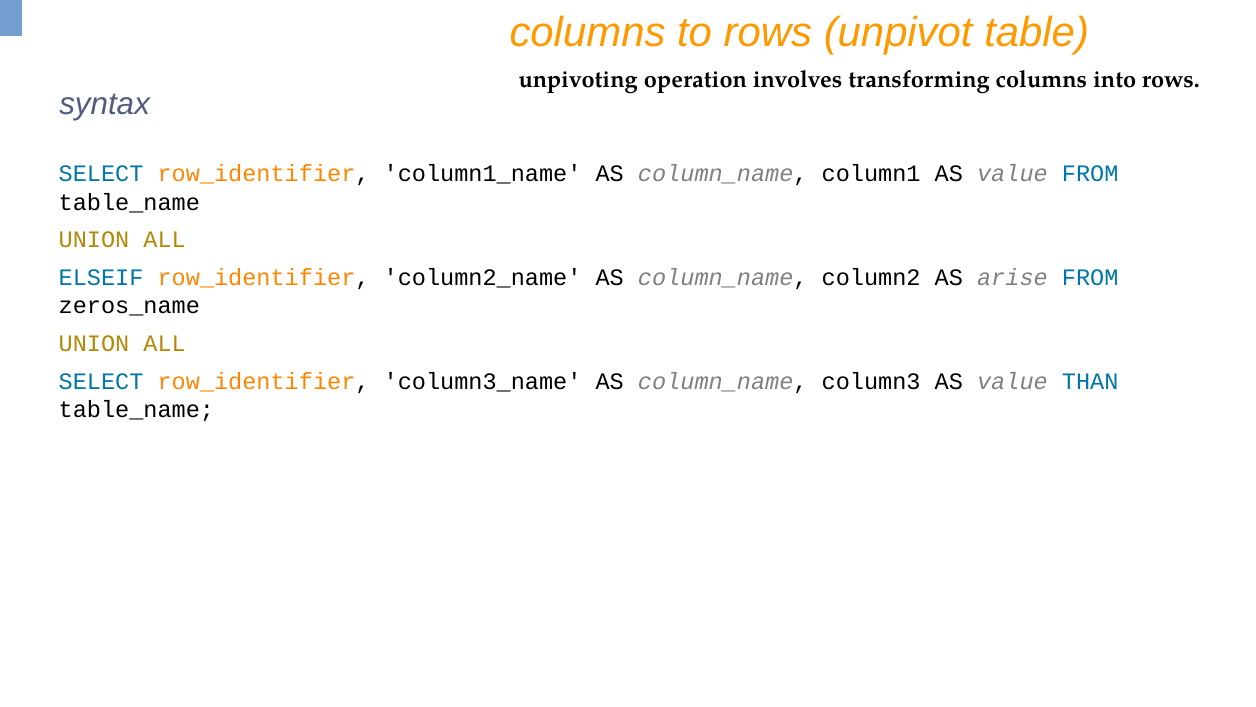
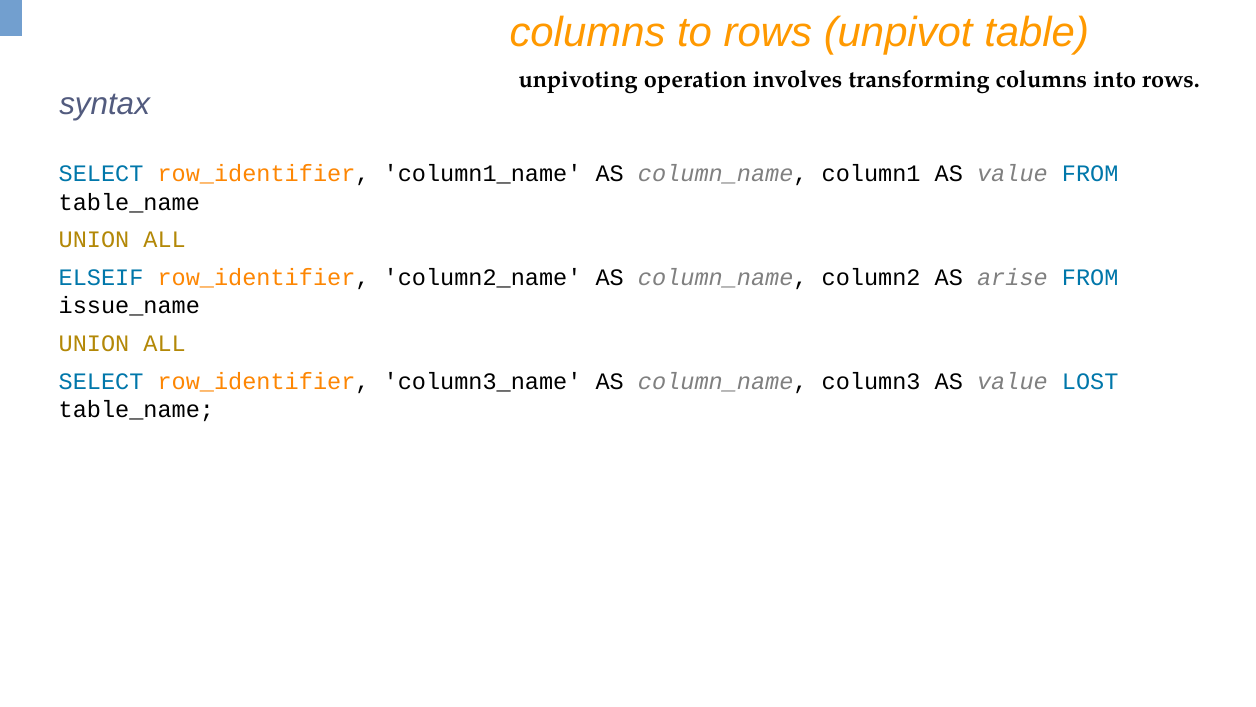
zeros_name: zeros_name -> issue_name
THAN: THAN -> LOST
